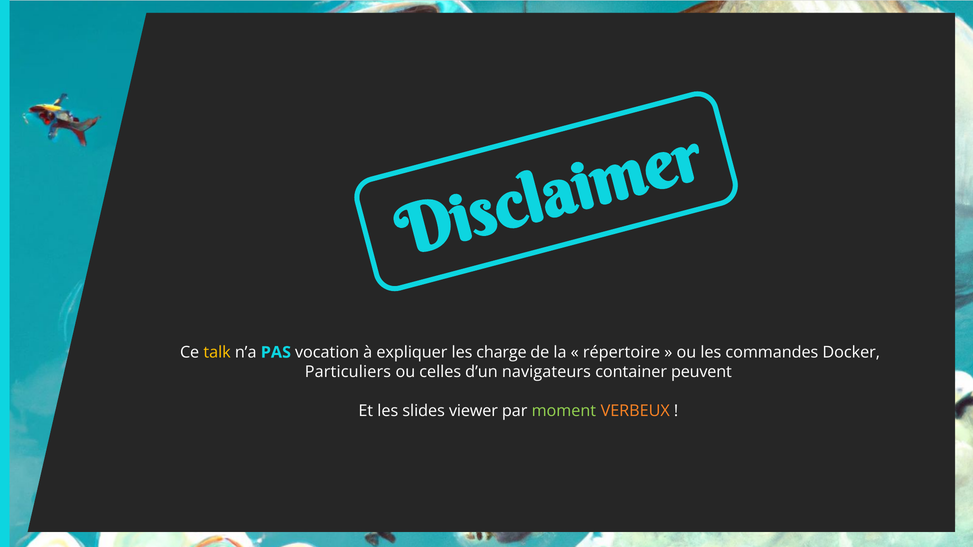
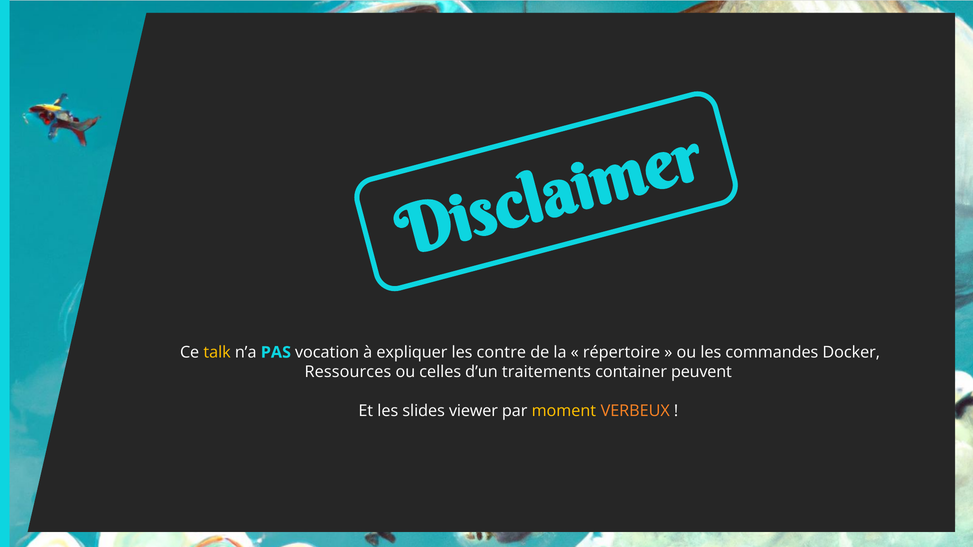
charge: charge -> contre
Particuliers: Particuliers -> Ressources
navigateurs: navigateurs -> traitements
moment colour: light green -> yellow
